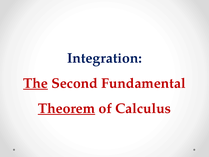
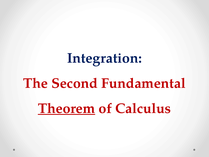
The underline: present -> none
